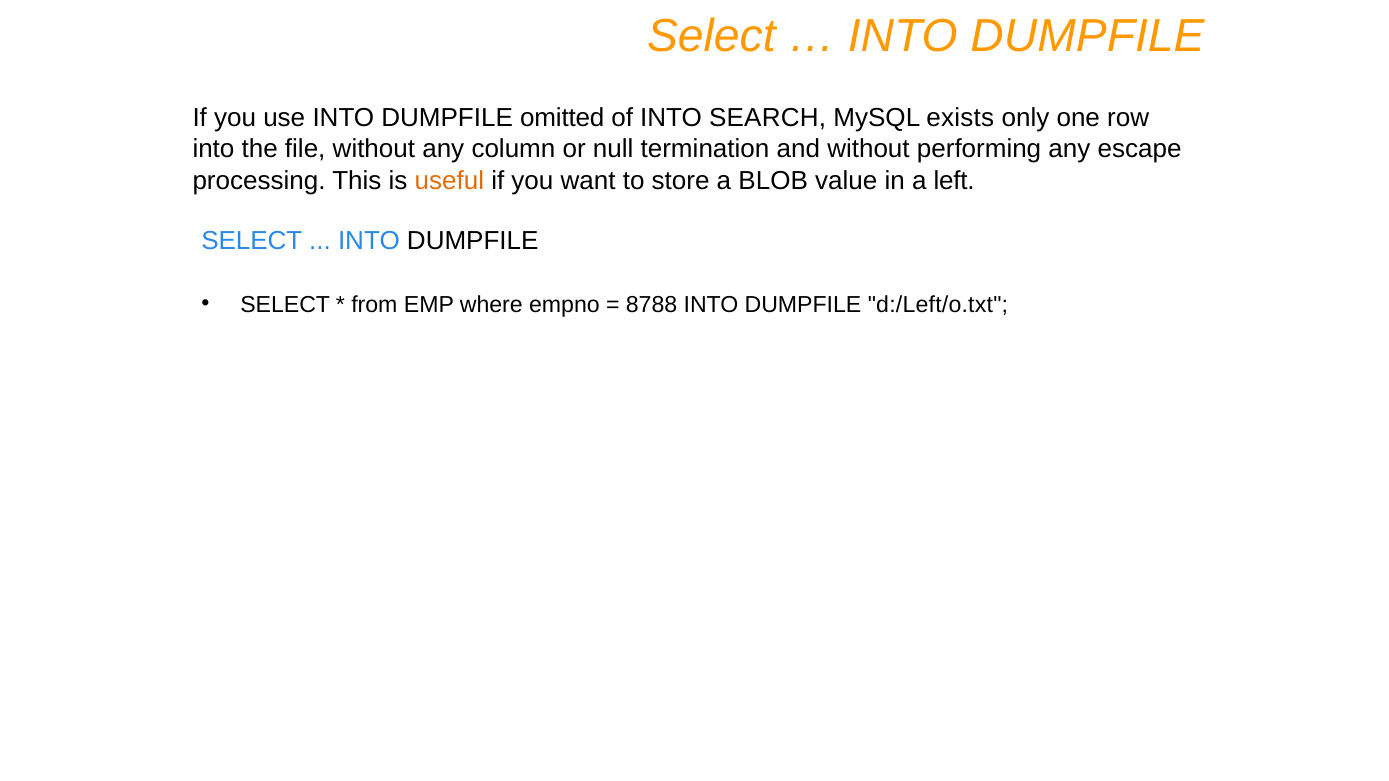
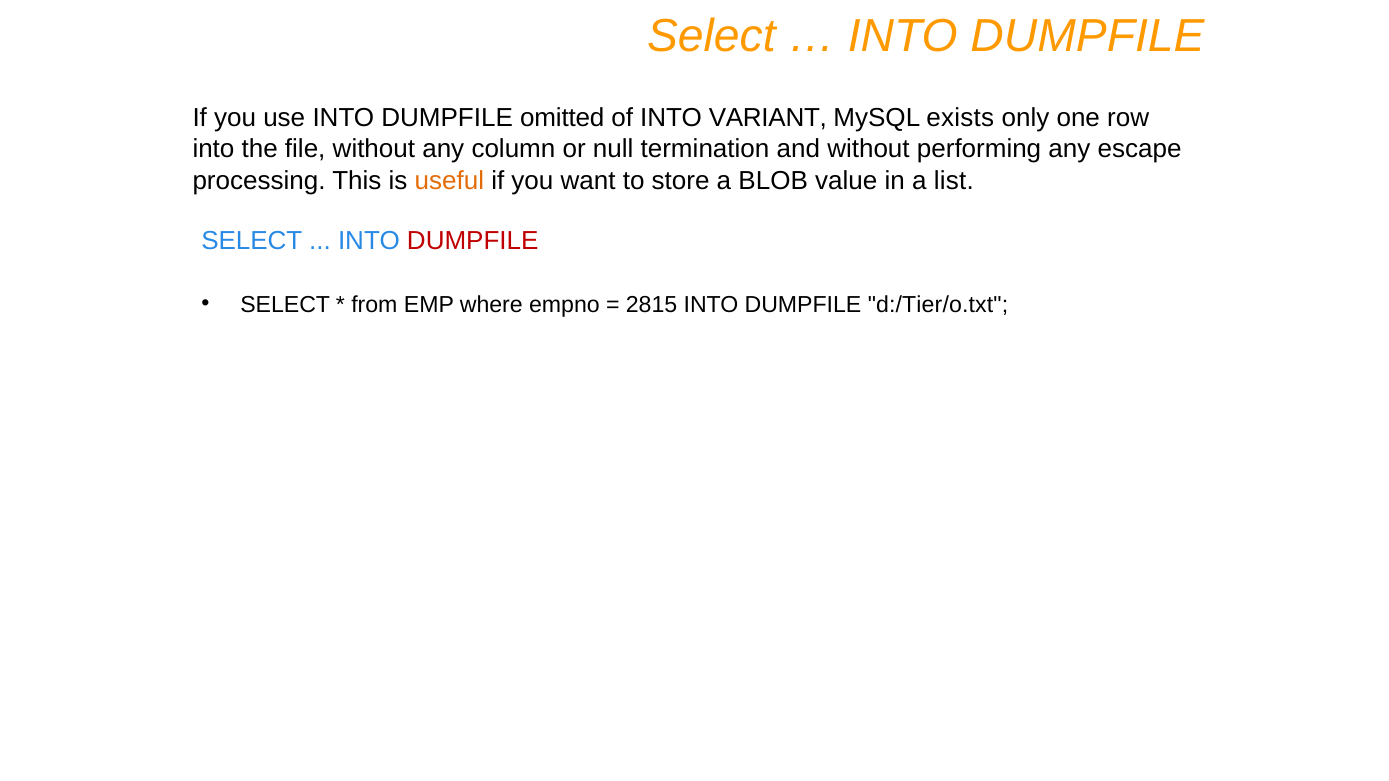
SEARCH: SEARCH -> VARIANT
left: left -> list
DUMPFILE at (473, 241) colour: black -> red
8788: 8788 -> 2815
d:/Left/o.txt: d:/Left/o.txt -> d:/Tier/o.txt
